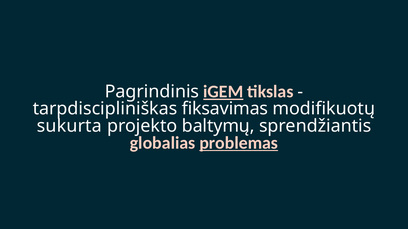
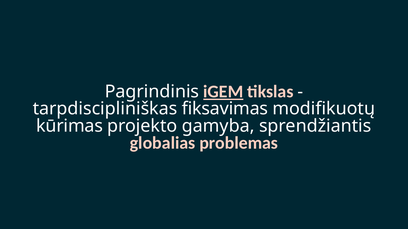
sukurta: sukurta -> kūrimas
baltymų: baltymų -> gamyba
problemas underline: present -> none
